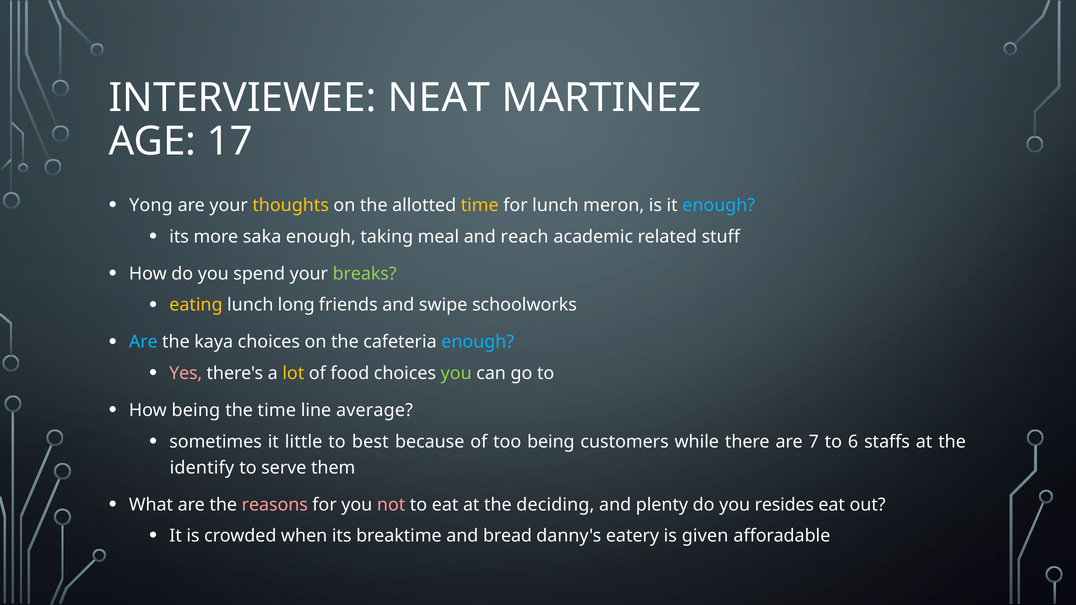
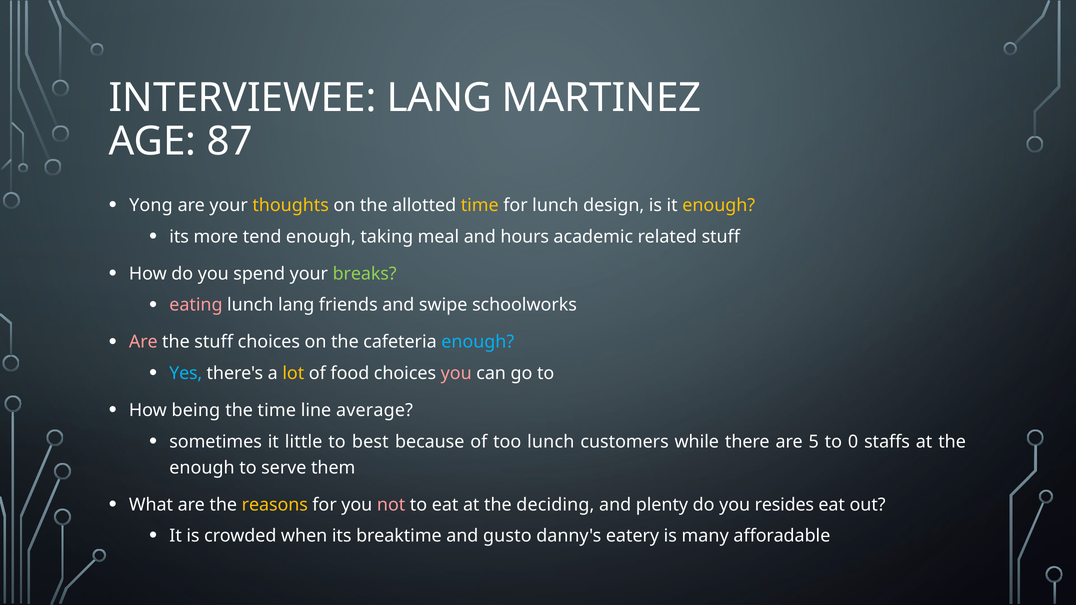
INTERVIEWEE NEAT: NEAT -> LANG
17: 17 -> 87
meron: meron -> design
enough at (719, 205) colour: light blue -> yellow
saka: saka -> tend
reach: reach -> hours
eating colour: yellow -> pink
lunch long: long -> lang
Are at (143, 342) colour: light blue -> pink
the kaya: kaya -> stuff
Yes colour: pink -> light blue
you at (456, 374) colour: light green -> pink
too being: being -> lunch
7: 7 -> 5
6: 6 -> 0
identify at (202, 468): identify -> enough
reasons colour: pink -> yellow
bread: bread -> gusto
given: given -> many
